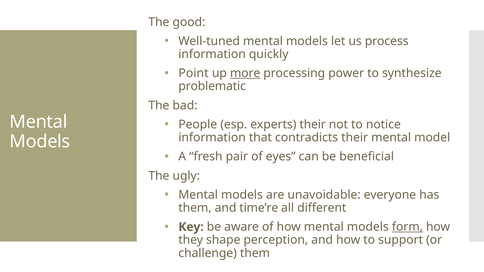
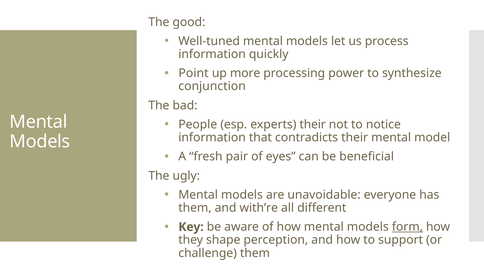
more underline: present -> none
problematic: problematic -> conjunction
time’re: time’re -> with’re
